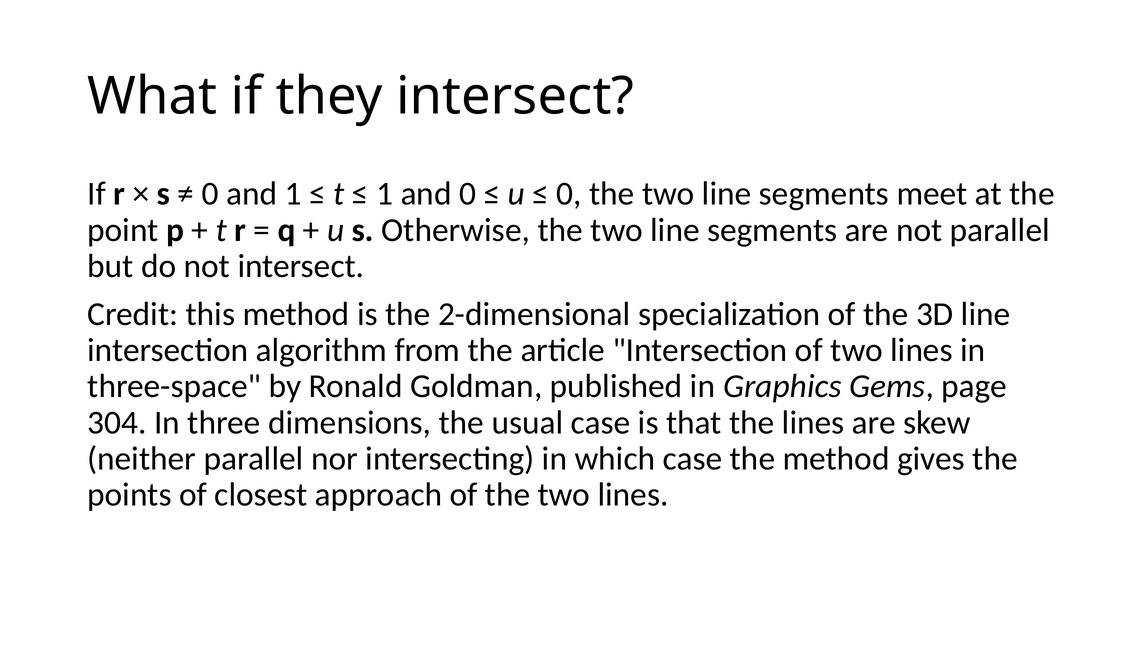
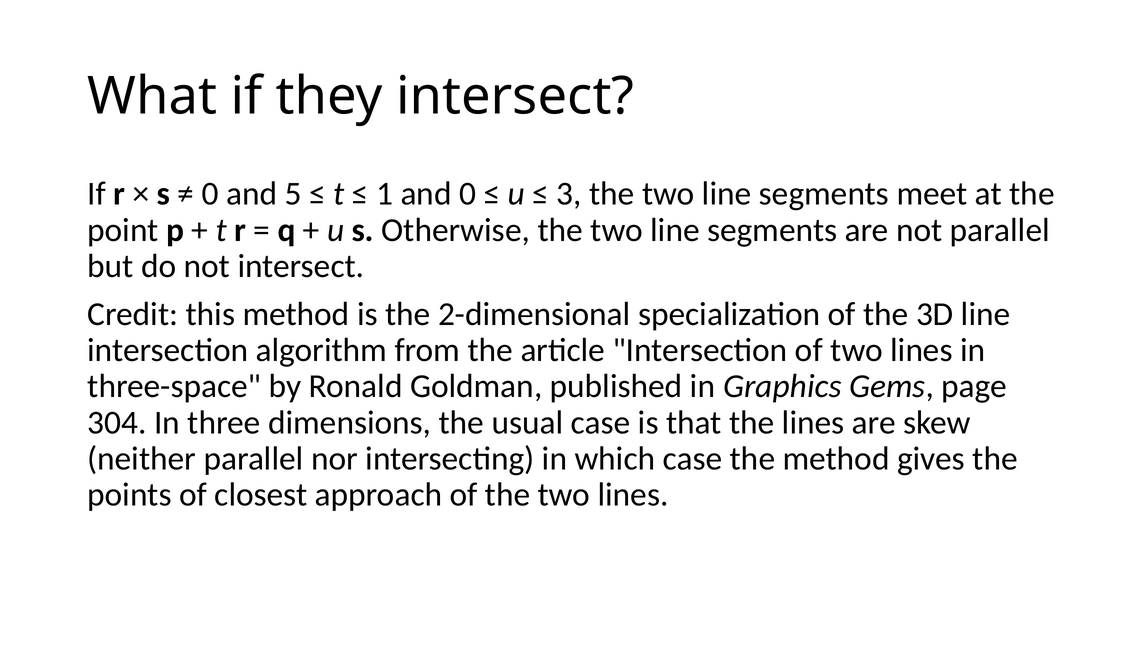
and 1: 1 -> 5
0 at (569, 194): 0 -> 3
